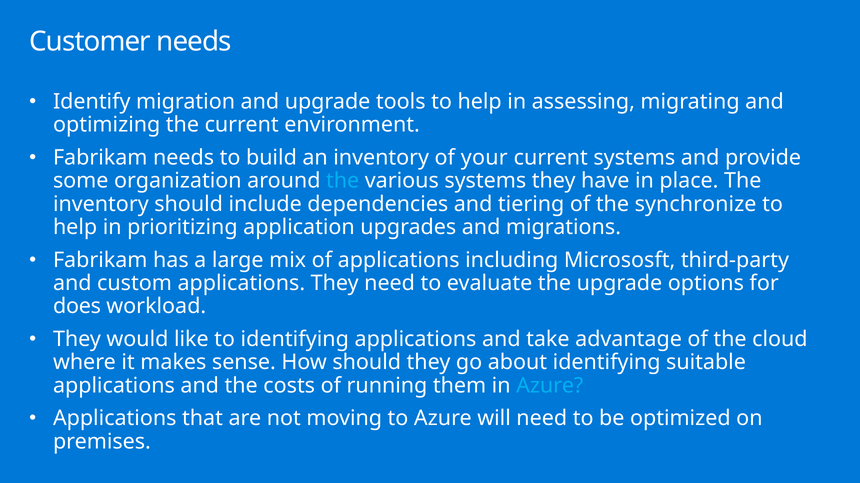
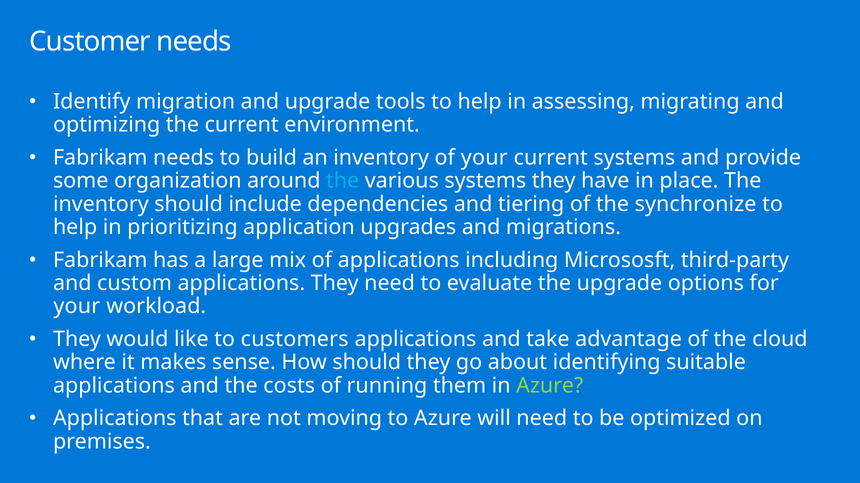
does at (77, 307): does -> your
to identifying: identifying -> customers
Azure at (550, 386) colour: light blue -> light green
